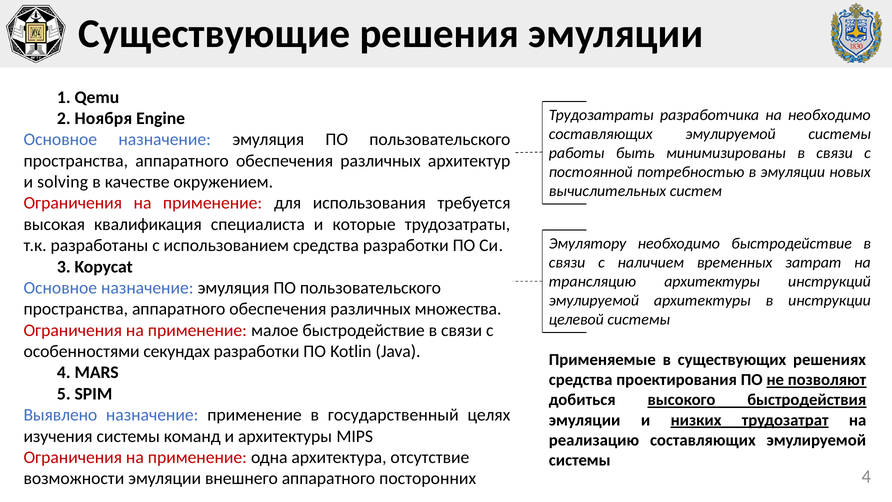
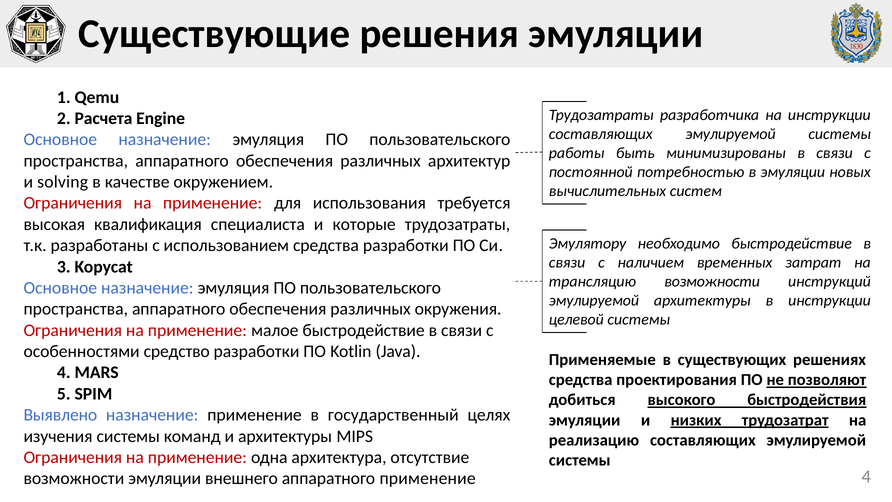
на необходимо: необходимо -> инструкции
Ноября: Ноября -> Расчета
трансляцию архитектуры: архитектуры -> возможности
множества: множества -> окружения
секундах: секундах -> средство
аппаратного посторонних: посторонних -> применение
